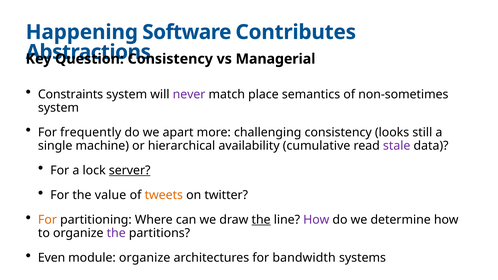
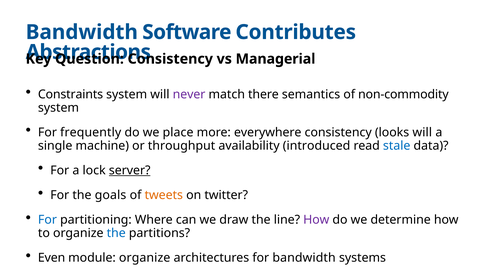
Happening at (82, 32): Happening -> Bandwidth
place: place -> there
non-sometimes: non-sometimes -> non-commodity
apart: apart -> place
challenging: challenging -> everywhere
looks still: still -> will
hierarchical: hierarchical -> throughput
cumulative: cumulative -> introduced
stale colour: purple -> blue
value: value -> goals
For at (47, 220) colour: orange -> blue
the at (261, 220) underline: present -> none
the at (116, 233) colour: purple -> blue
